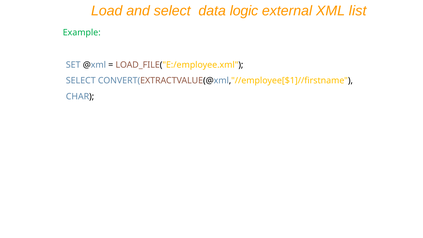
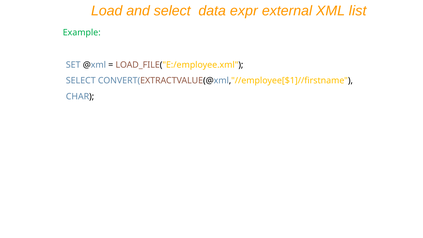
logic: logic -> expr
